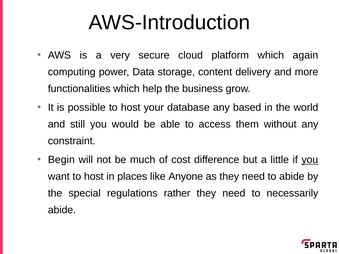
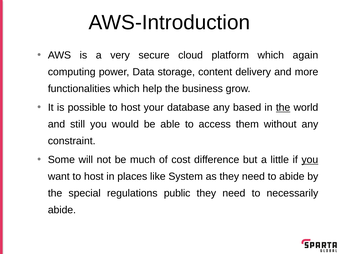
the at (283, 108) underline: none -> present
Begin: Begin -> Some
Anyone: Anyone -> System
rather: rather -> public
